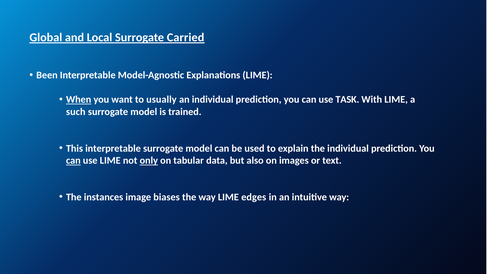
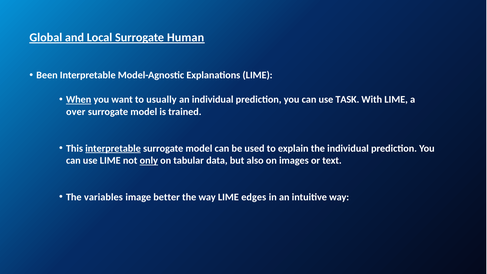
Carried: Carried -> Human
such: such -> over
interpretable at (113, 148) underline: none -> present
can at (73, 161) underline: present -> none
instances: instances -> variables
biases: biases -> better
